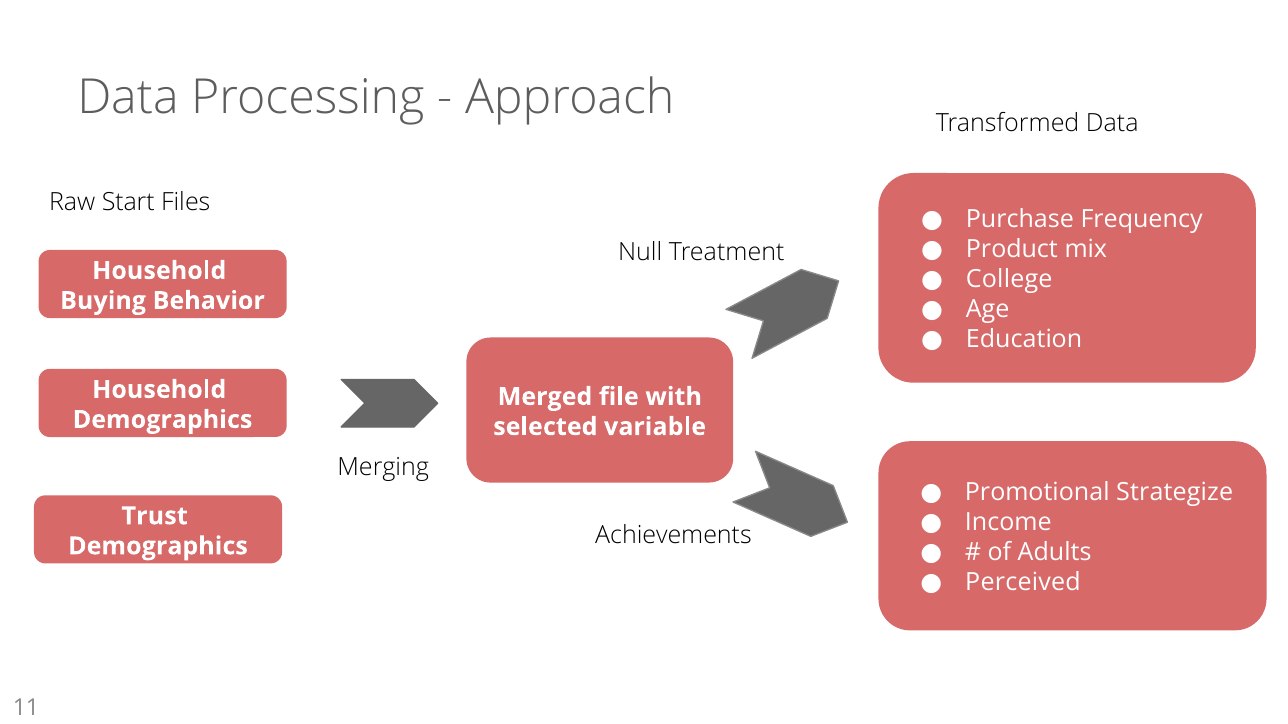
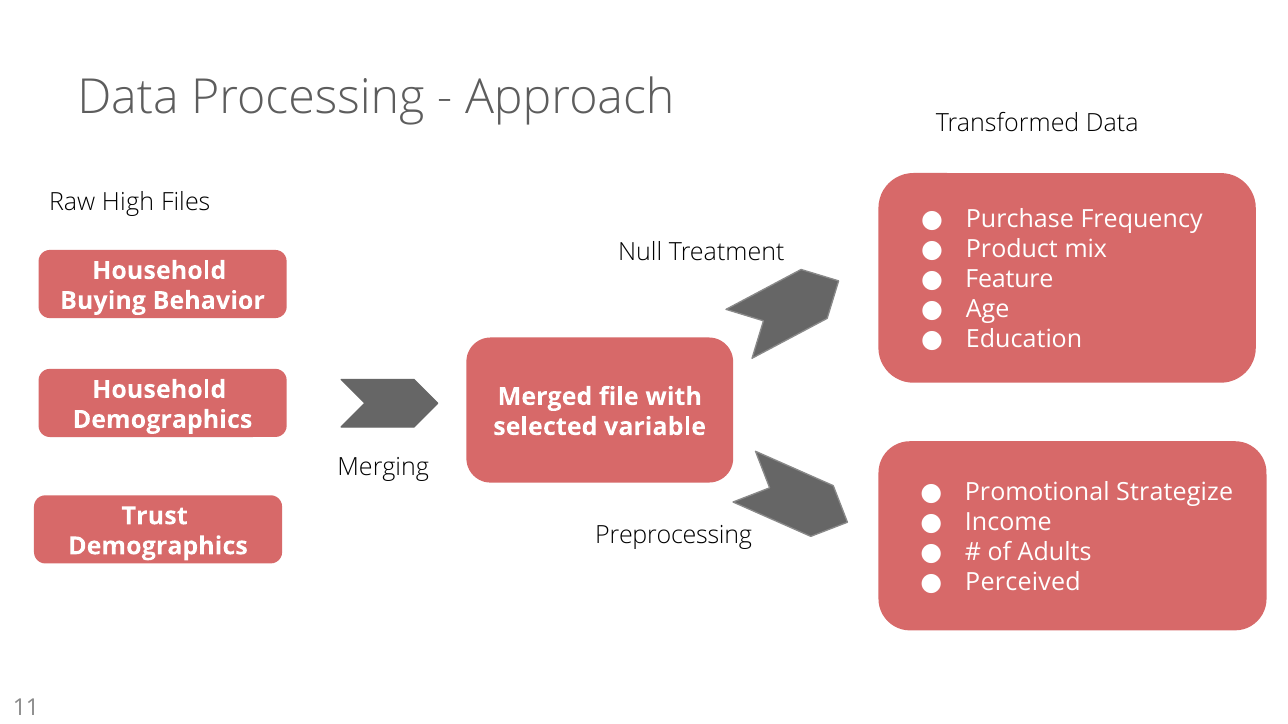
Start: Start -> High
College: College -> Feature
Achievements: Achievements -> Preprocessing
